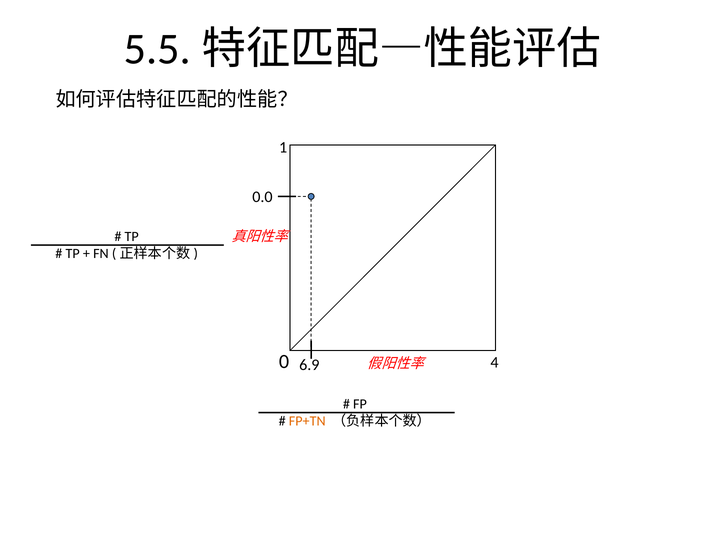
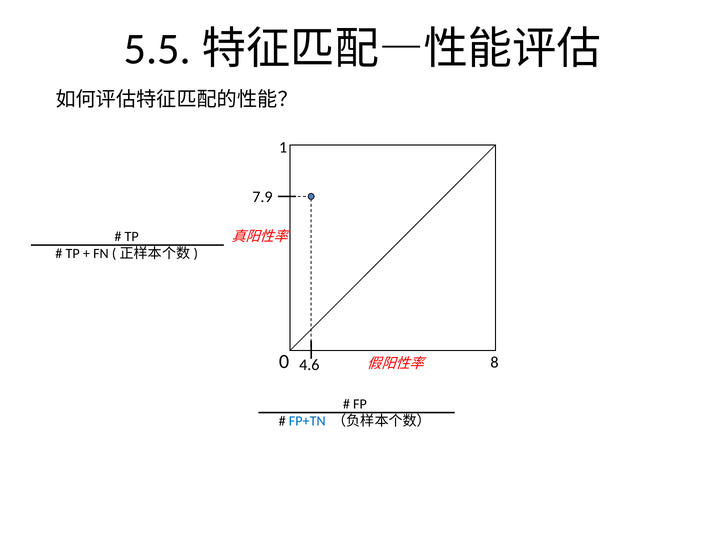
0.0: 0.0 -> 7.9
4: 4 -> 8
6.9: 6.9 -> 4.6
FP+TN colour: orange -> blue
